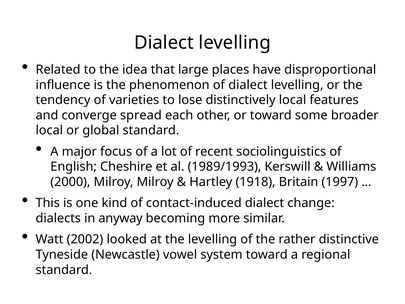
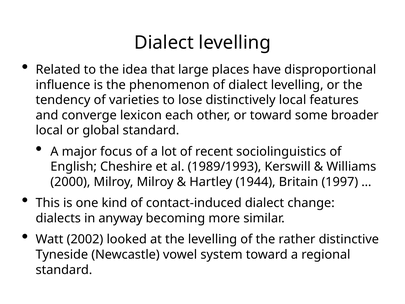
spread: spread -> lexicon
1918: 1918 -> 1944
